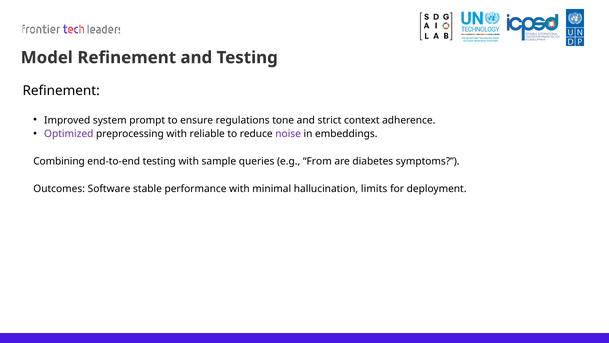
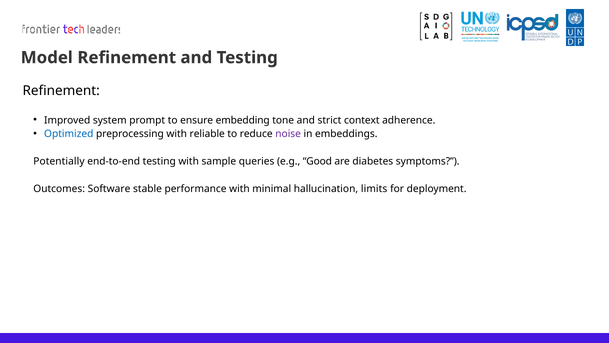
regulations: regulations -> embedding
Optimized colour: purple -> blue
Combining: Combining -> Potentially
From: From -> Good
